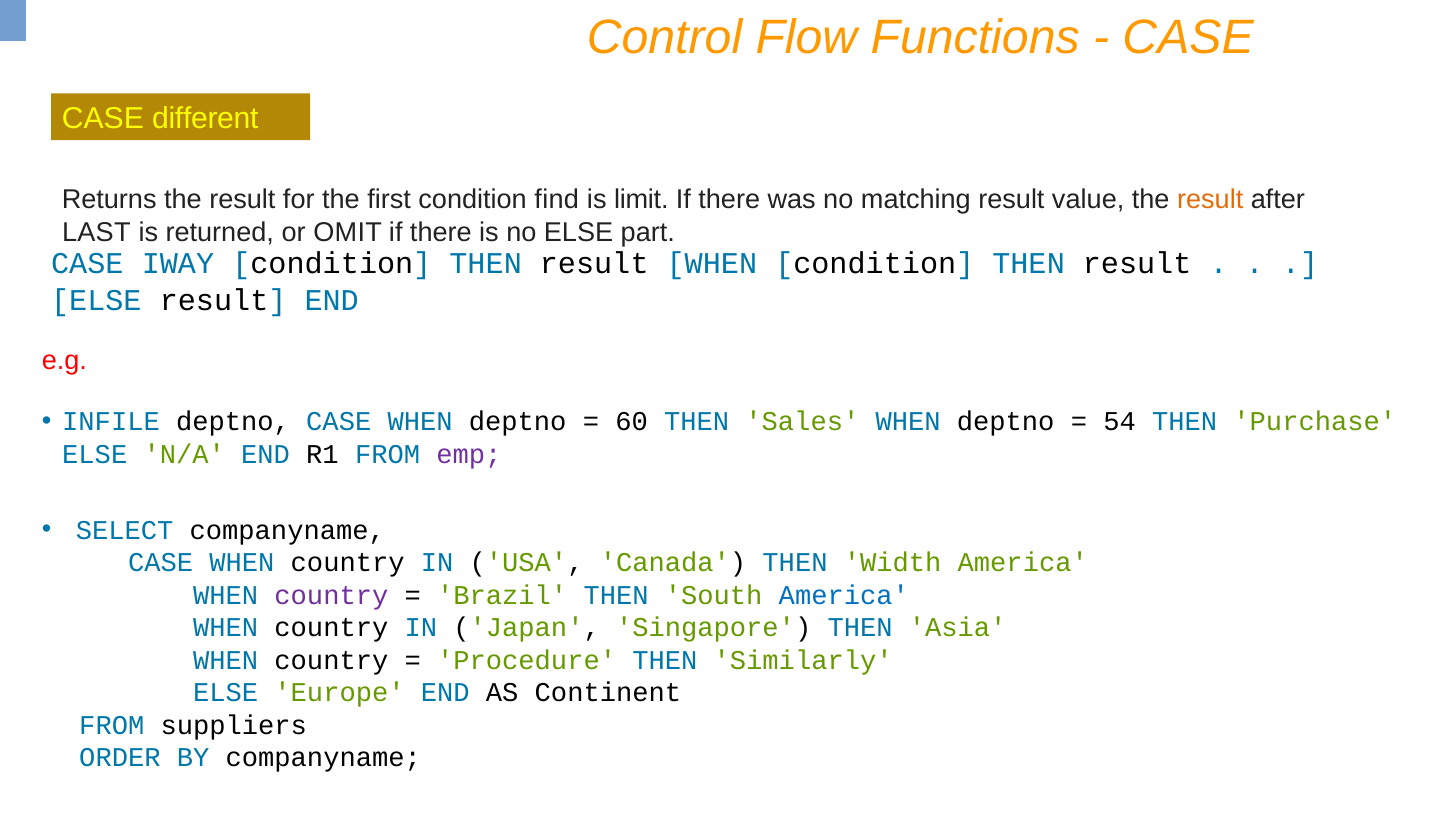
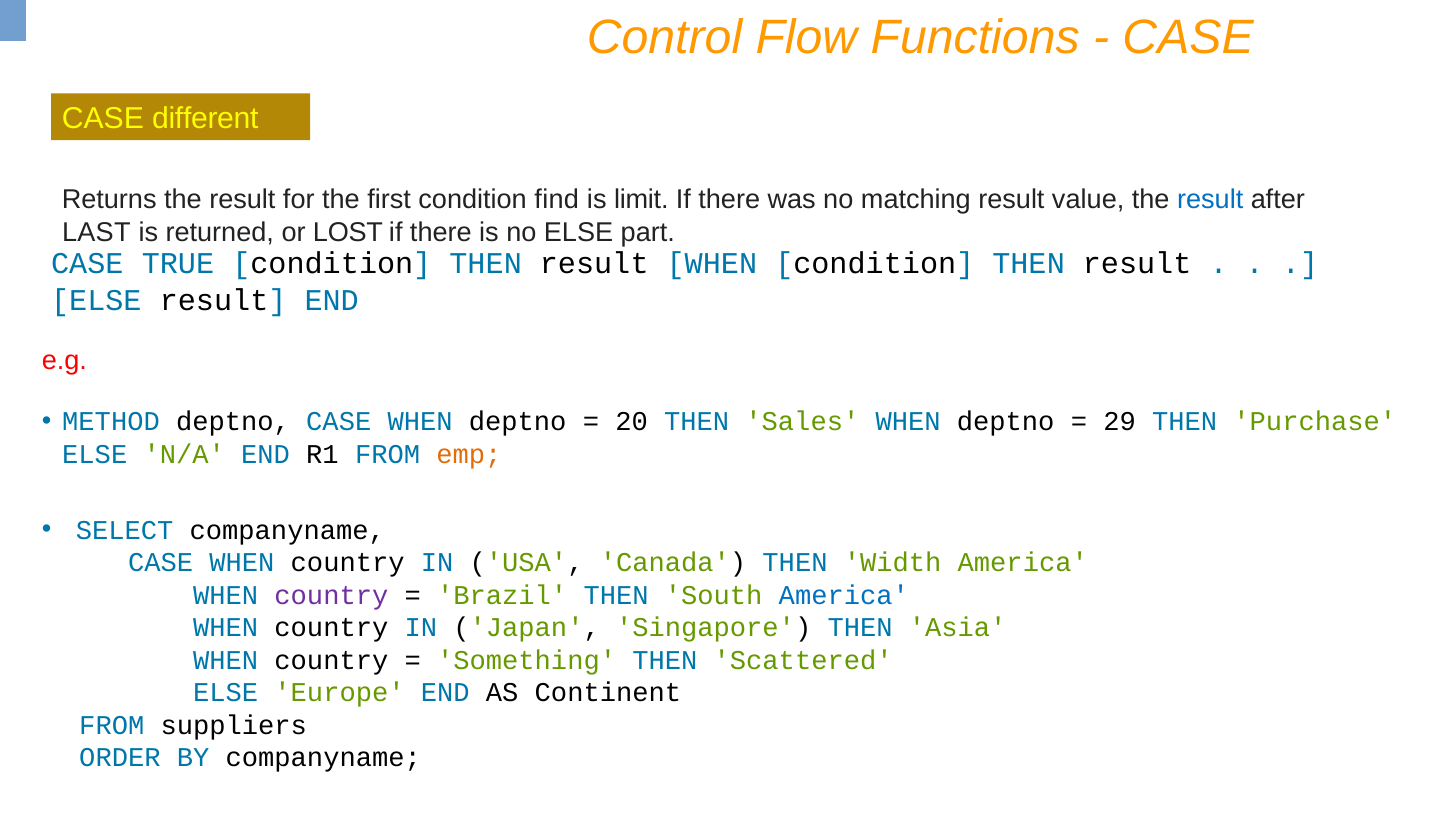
result at (1210, 200) colour: orange -> blue
OMIT: OMIT -> LOST
IWAY: IWAY -> TRUE
INFILE: INFILE -> METHOD
60: 60 -> 20
54: 54 -> 29
emp colour: purple -> orange
Procedure: Procedure -> Something
Similarly: Similarly -> Scattered
